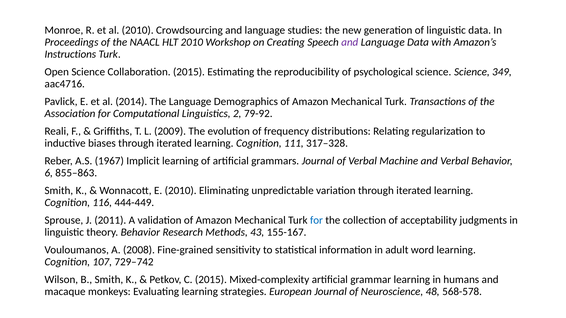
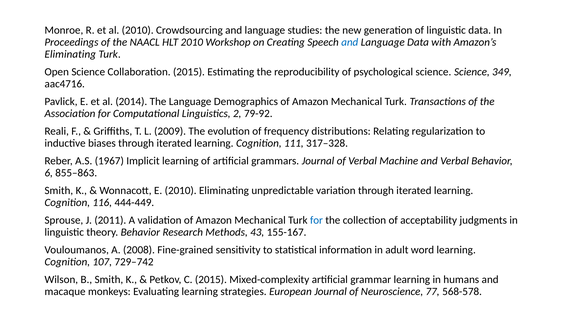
and at (350, 42) colour: purple -> blue
Instructions at (70, 54): Instructions -> Eliminating
48: 48 -> 77
